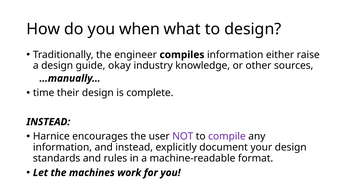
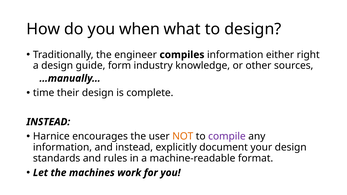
raise: raise -> right
okay: okay -> form
NOT colour: purple -> orange
